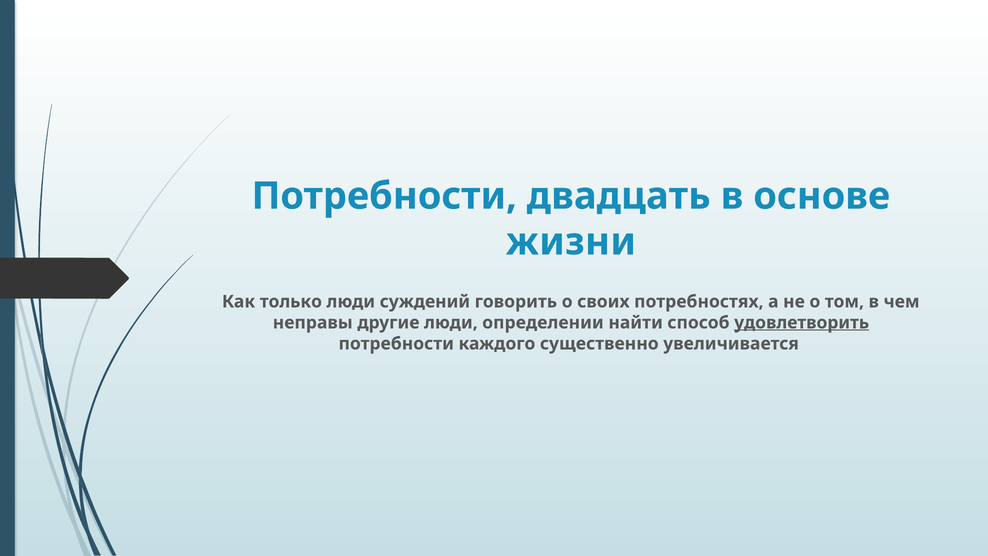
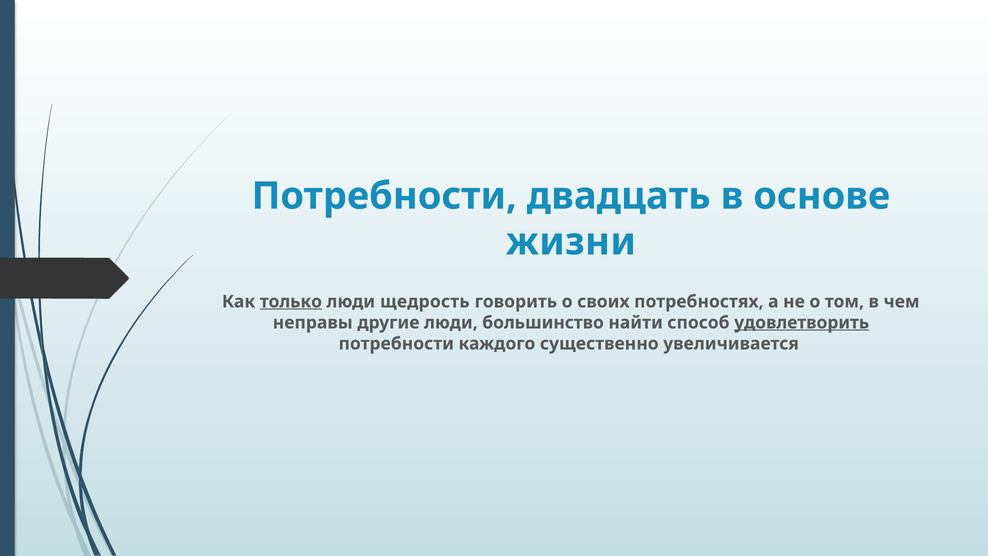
только underline: none -> present
суждений: суждений -> щедрость
определении: определении -> большинство
